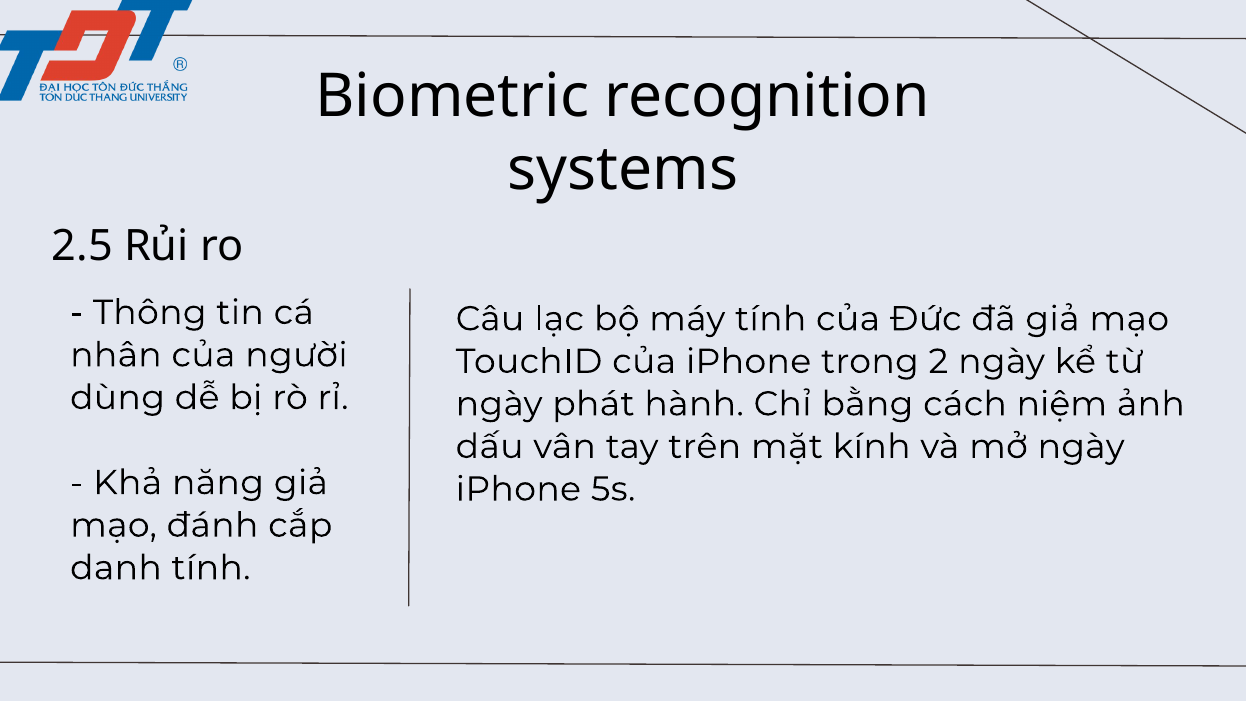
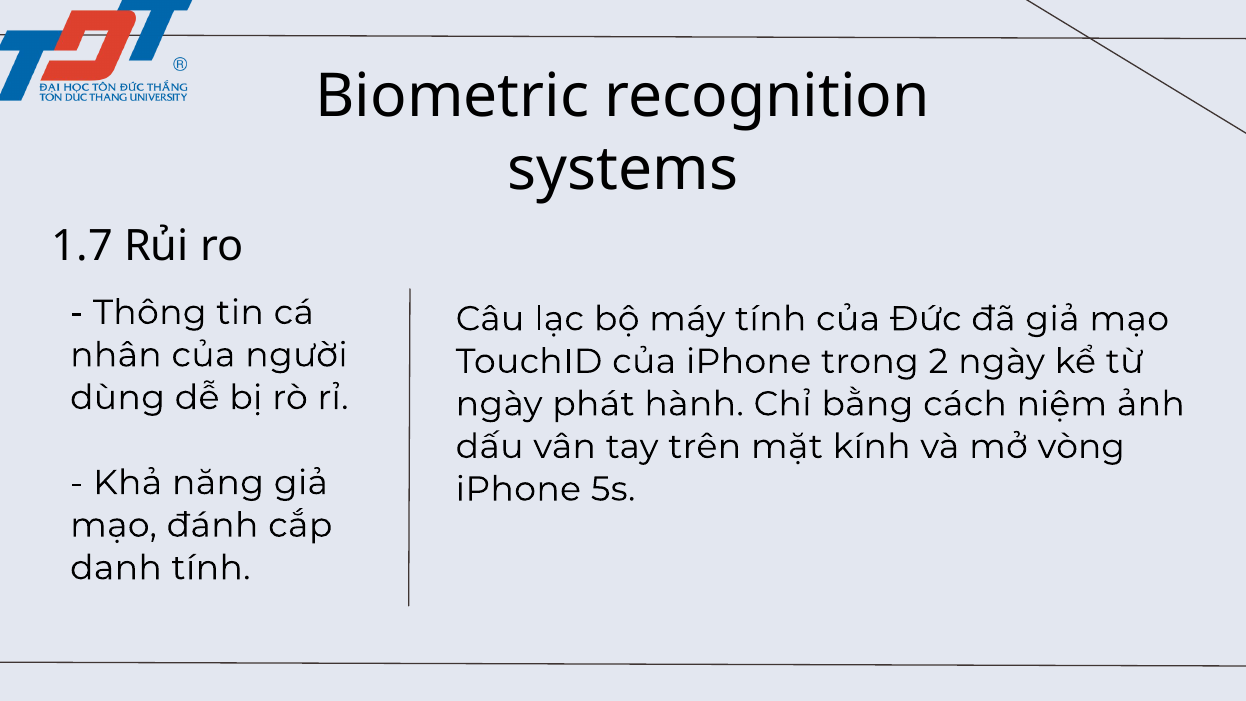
2.5: 2.5 -> 1.7
mở ngày: ngày -> vòng
